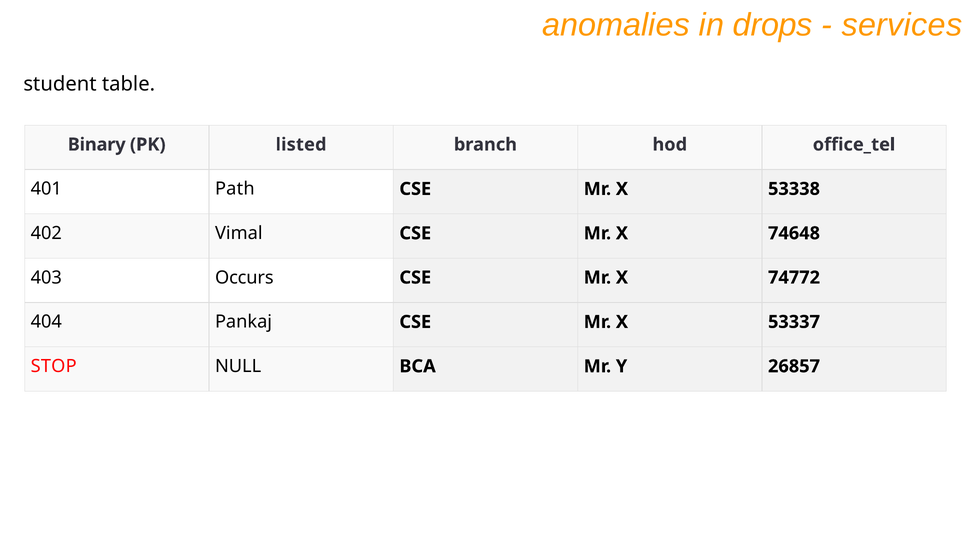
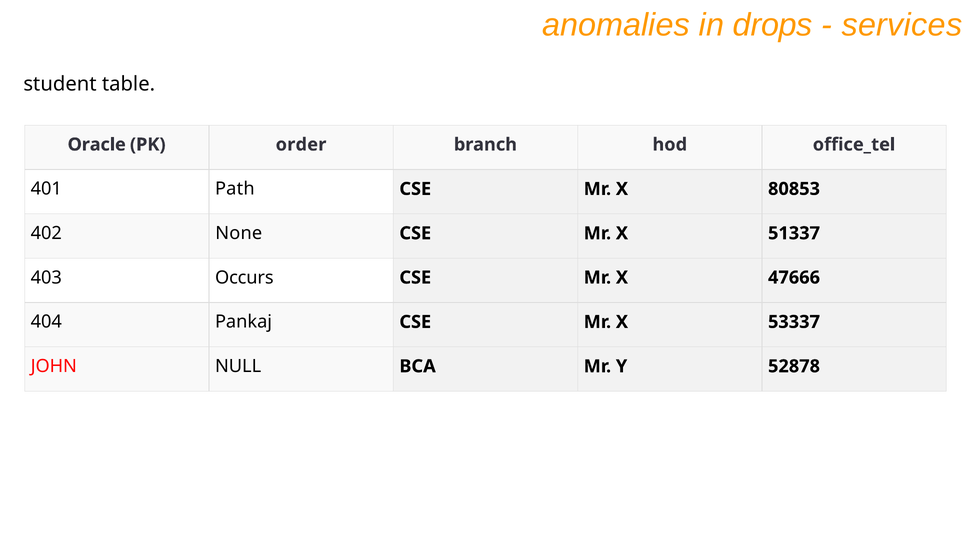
Binary: Binary -> Oracle
listed: listed -> order
53338: 53338 -> 80853
Vimal: Vimal -> None
74648: 74648 -> 51337
74772: 74772 -> 47666
STOP: STOP -> JOHN
26857: 26857 -> 52878
